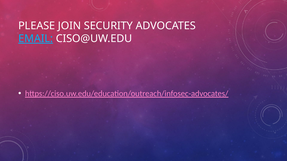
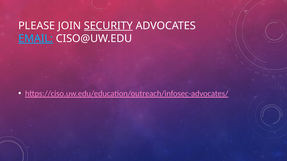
SECURITY underline: none -> present
